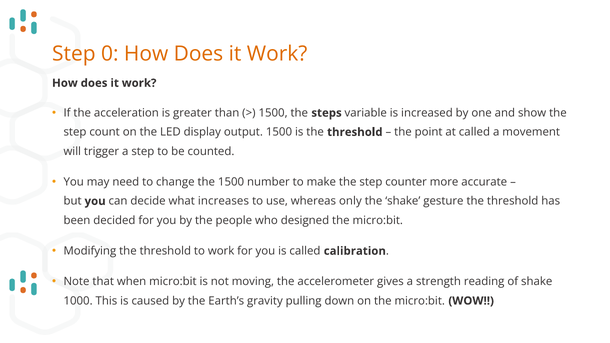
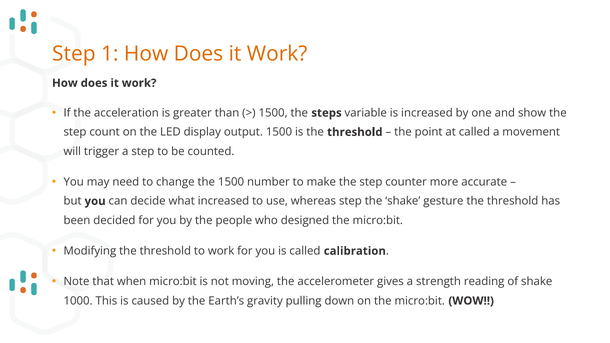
0: 0 -> 1
what increases: increases -> increased
whereas only: only -> step
